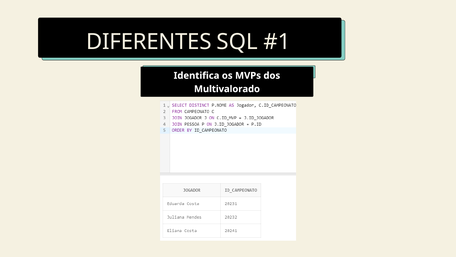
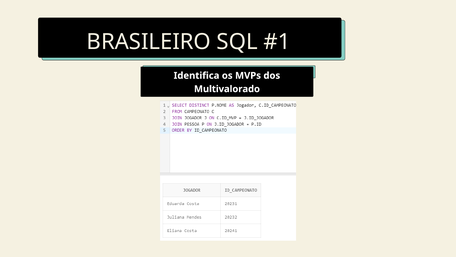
DIFERENTES: DIFERENTES -> BRASILEIRO
